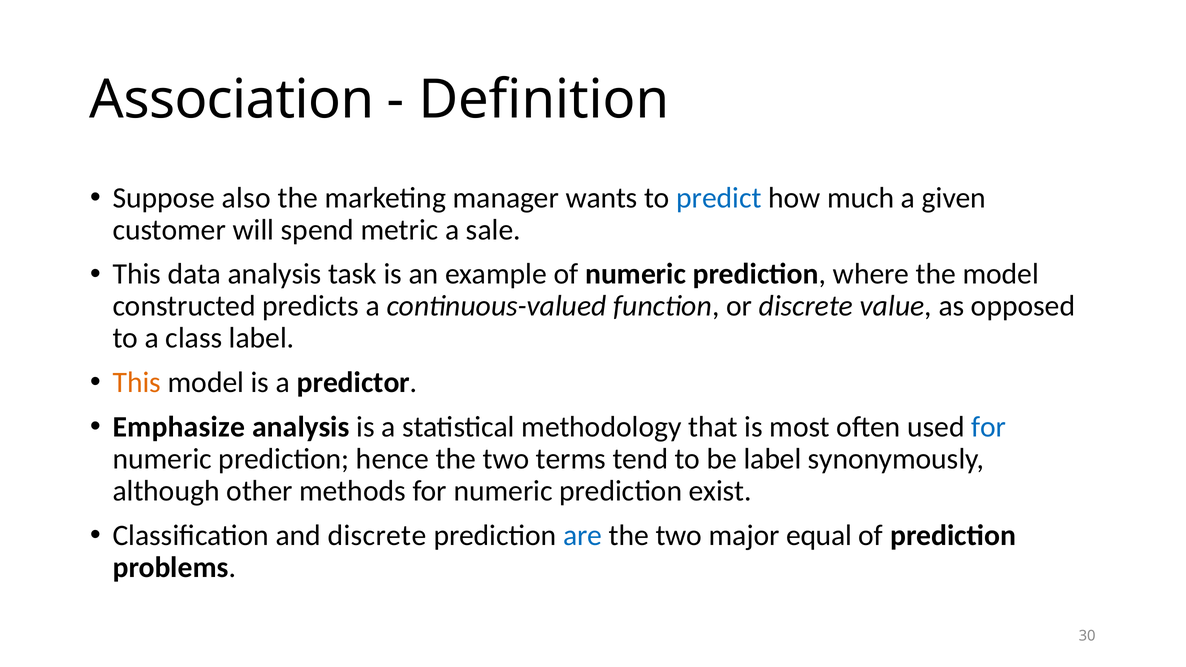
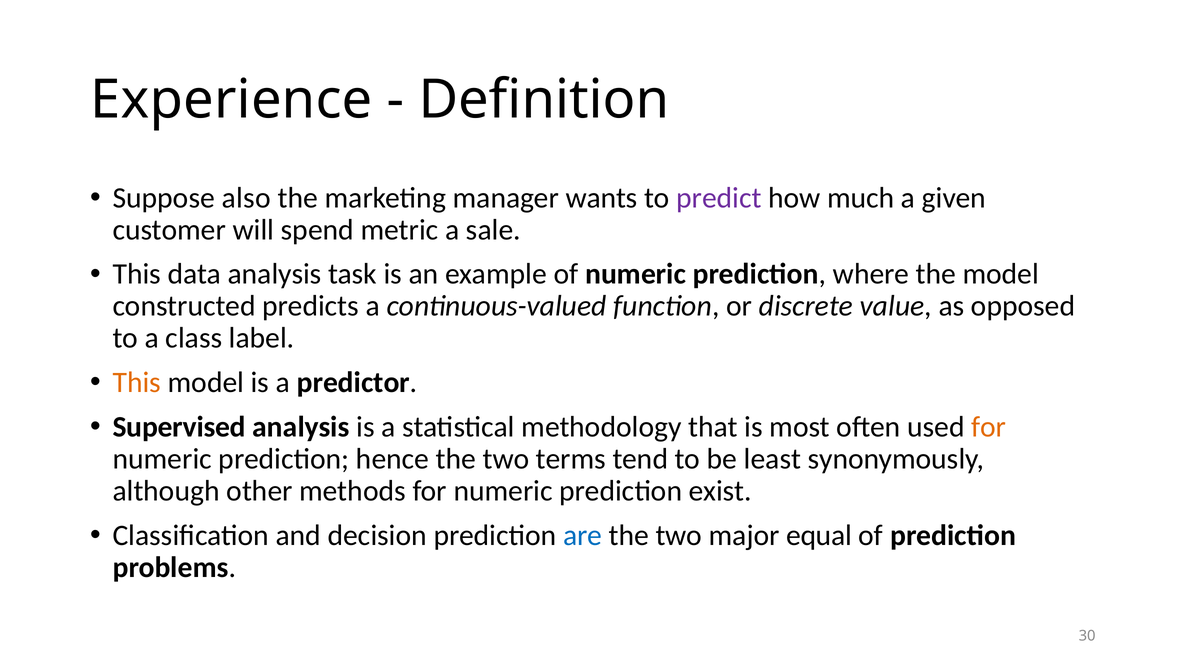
Association: Association -> Experience
predict colour: blue -> purple
Emphasize: Emphasize -> Supervised
for at (989, 427) colour: blue -> orange
be label: label -> least
and discrete: discrete -> decision
